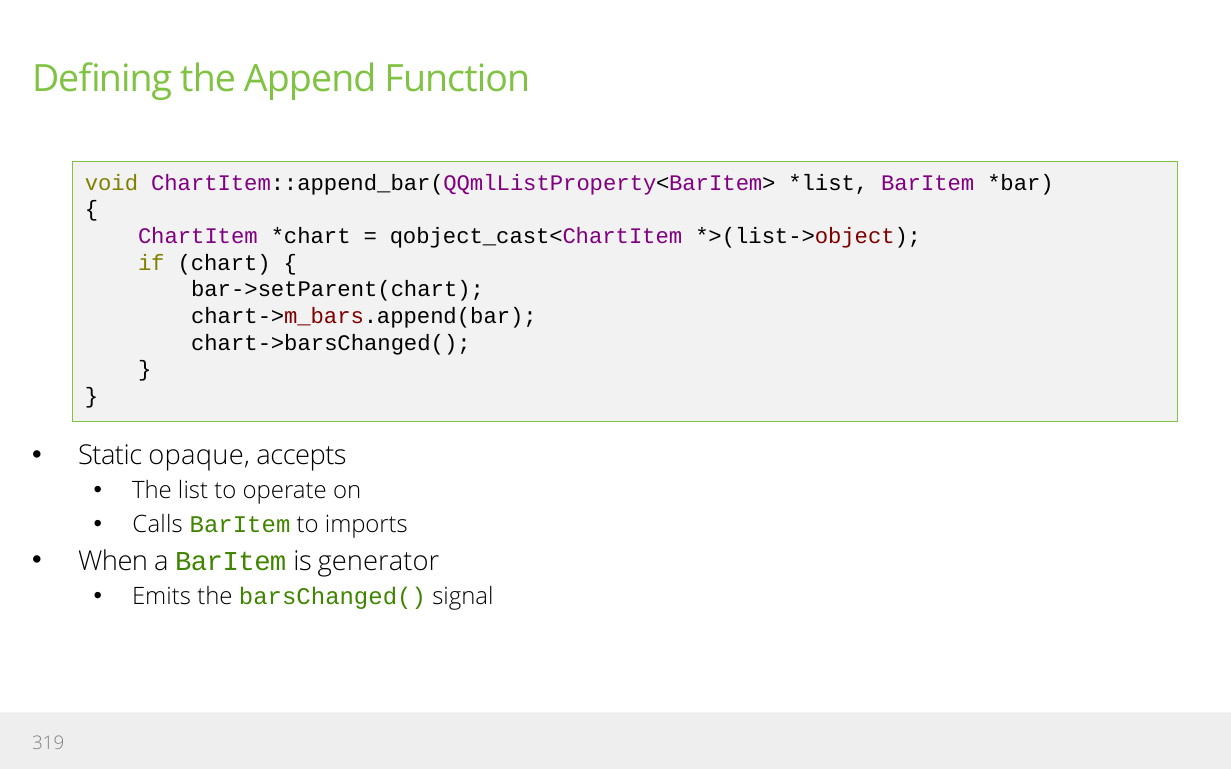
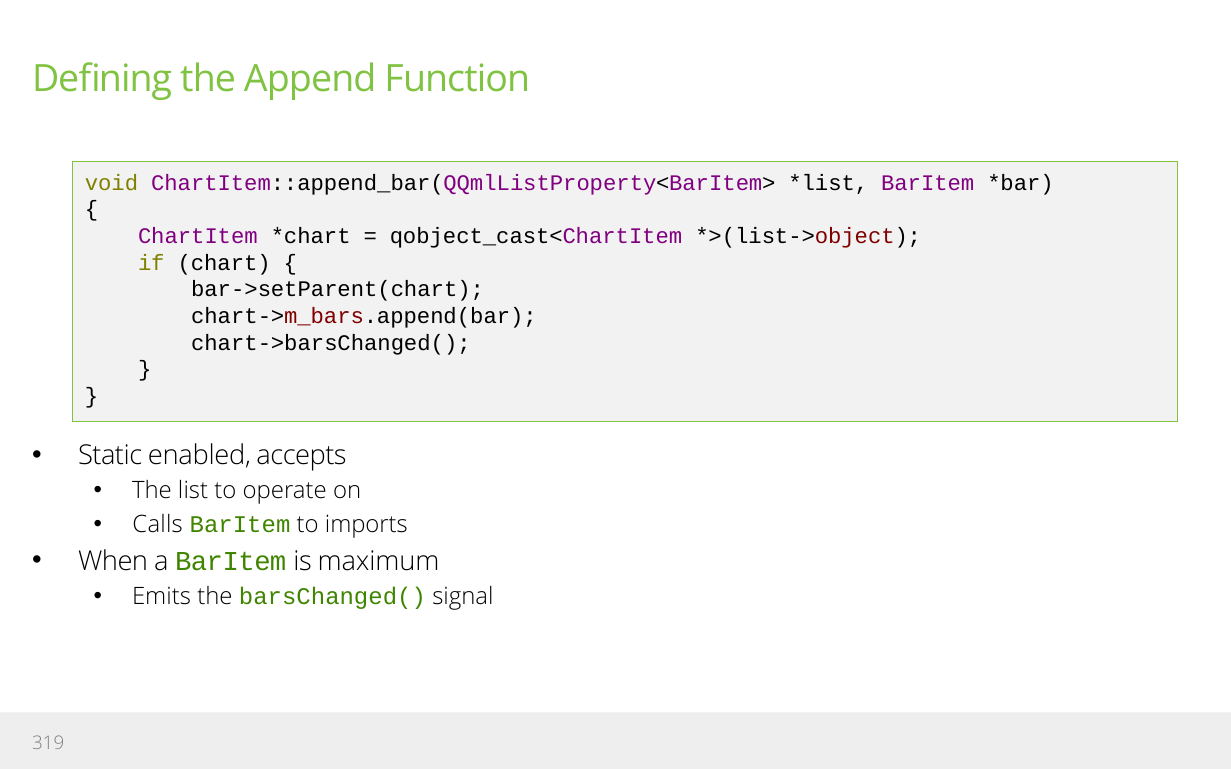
opaque: opaque -> enabled
generator: generator -> maximum
